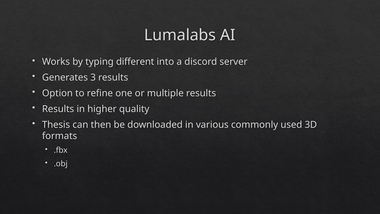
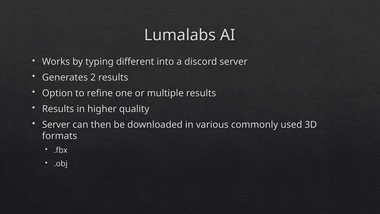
3: 3 -> 2
Thesis at (56, 124): Thesis -> Server
